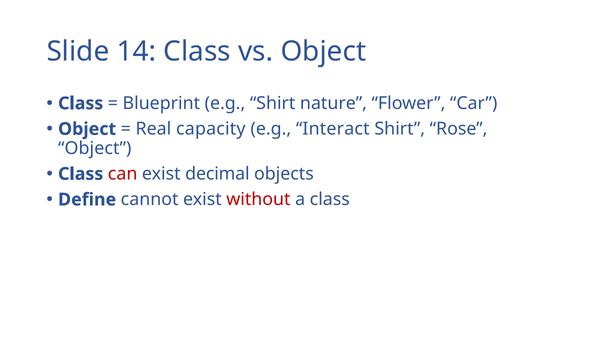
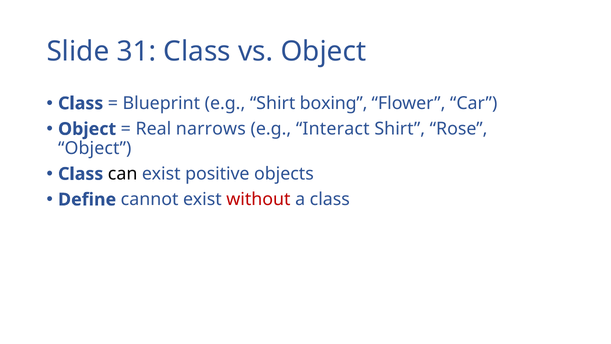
14: 14 -> 31
nature: nature -> boxing
capacity: capacity -> narrows
can colour: red -> black
decimal: decimal -> positive
